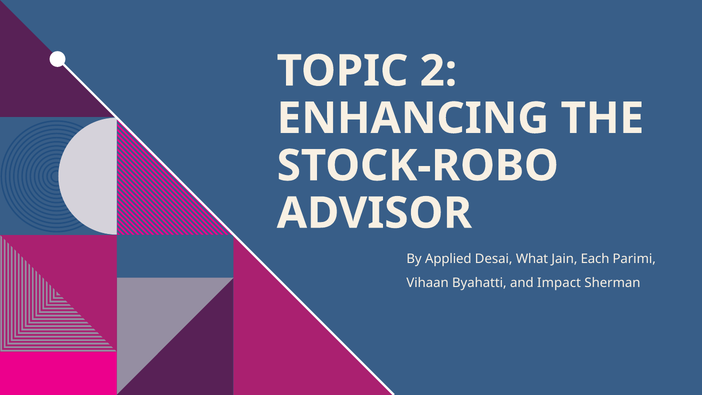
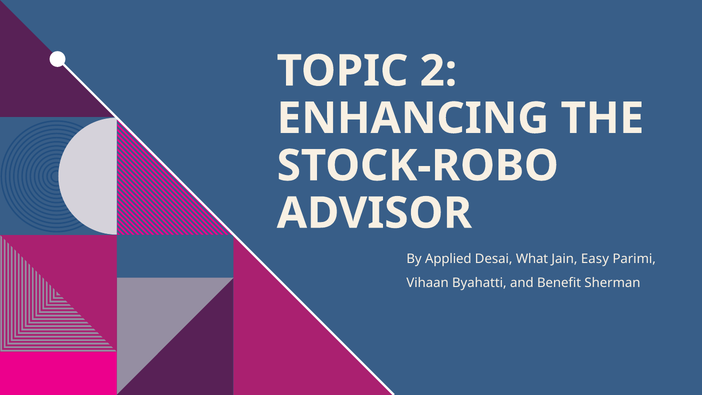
Each: Each -> Easy
Impact: Impact -> Benefit
